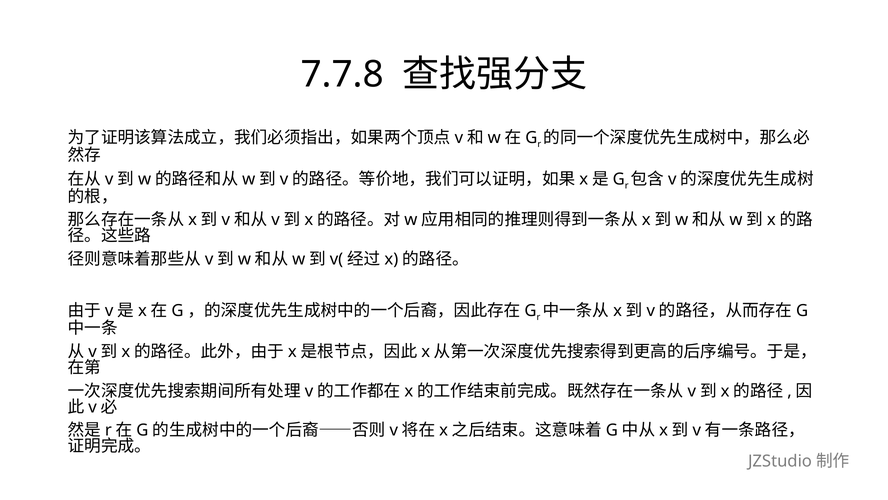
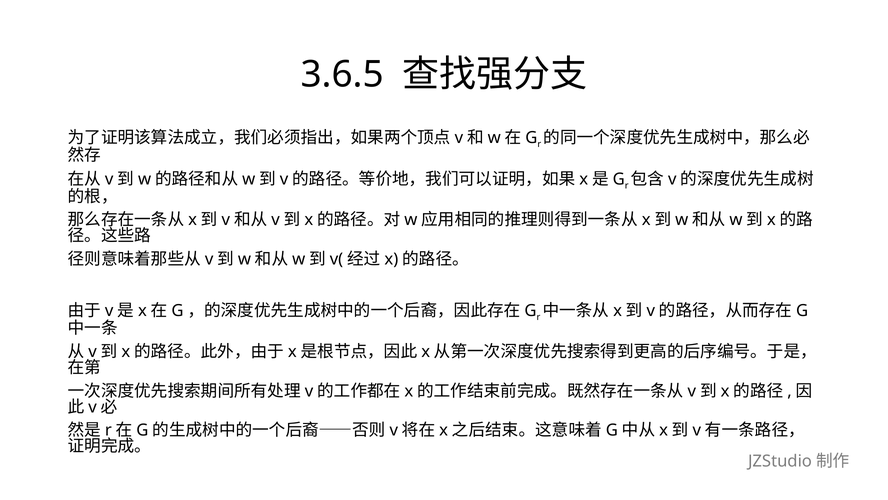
7.7.8: 7.7.8 -> 3.6.5
